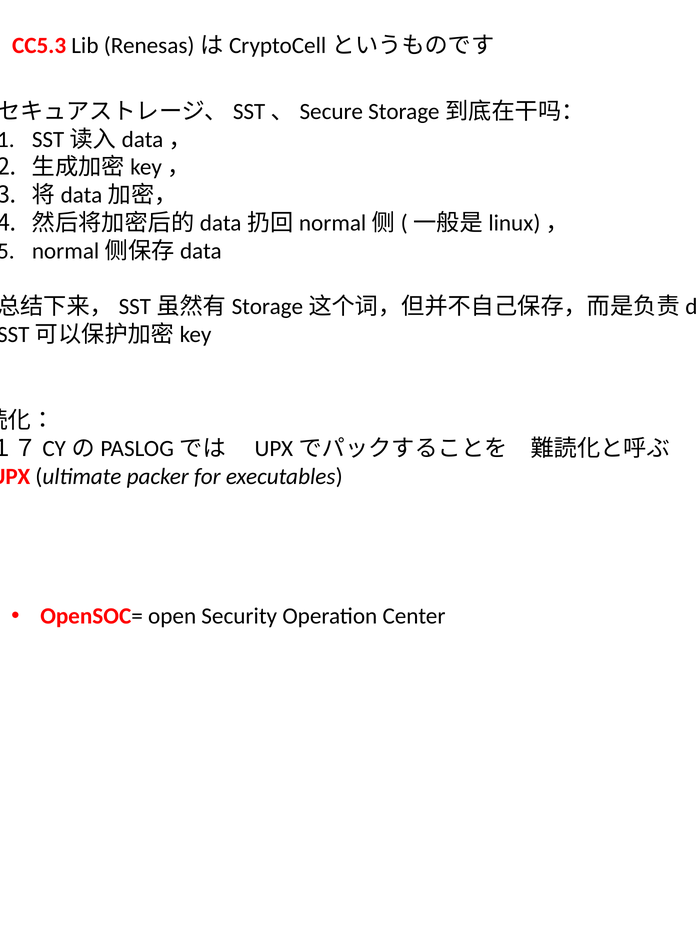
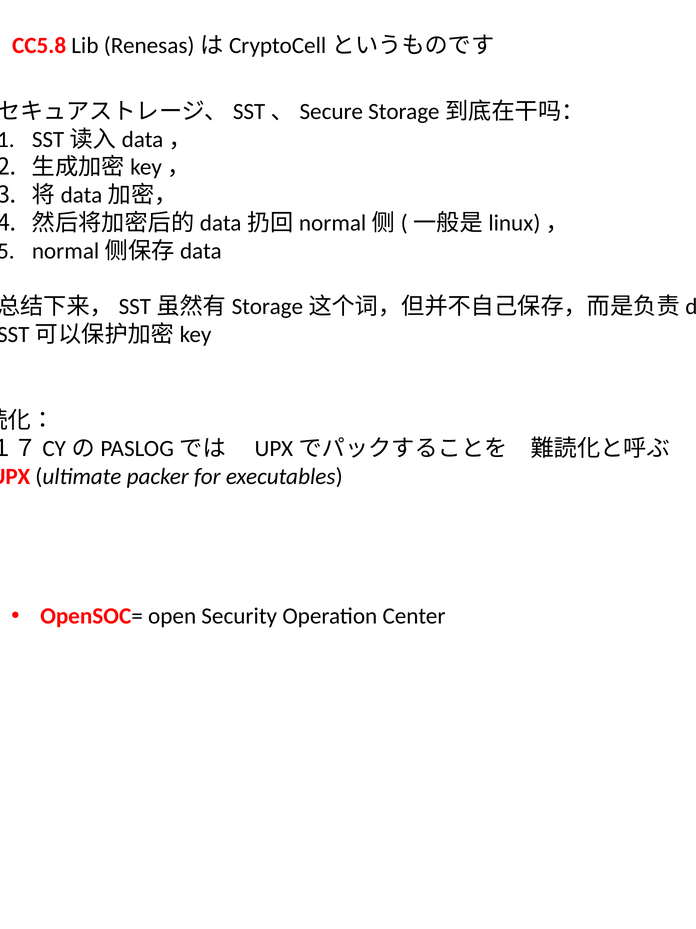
CC5.3: CC5.3 -> CC5.8
